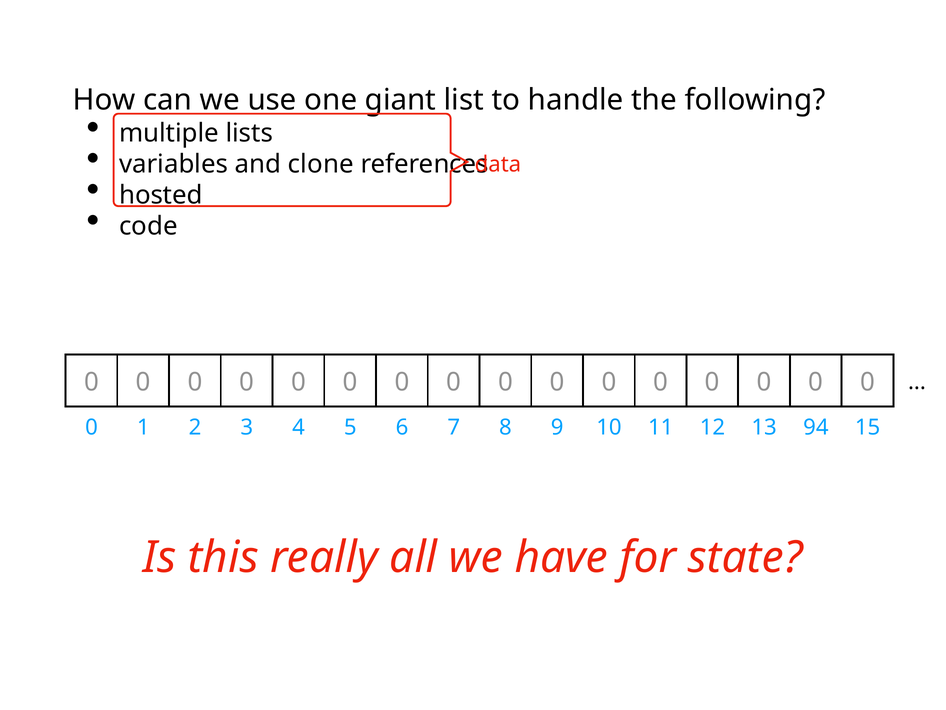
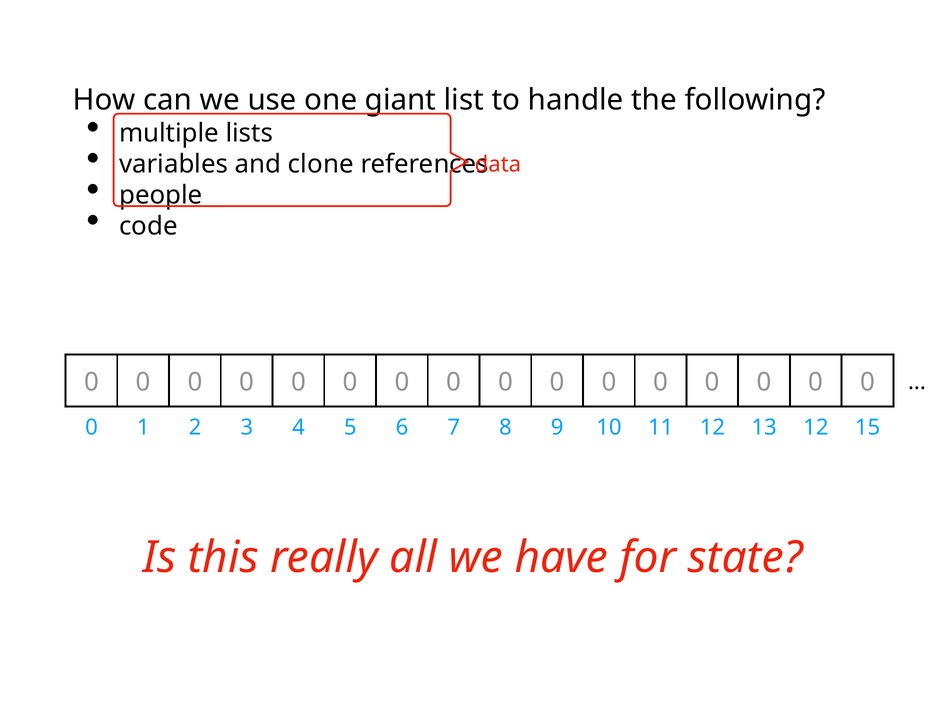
hosted: hosted -> people
5 94: 94 -> 12
